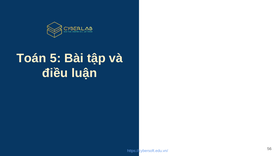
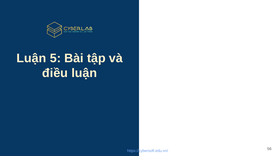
Toán at (31, 58): Toán -> Luận
